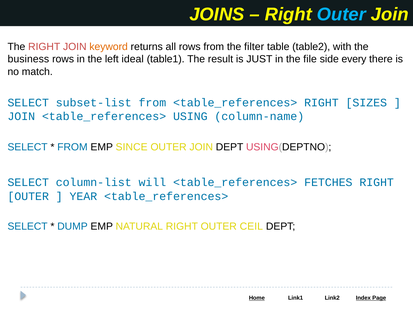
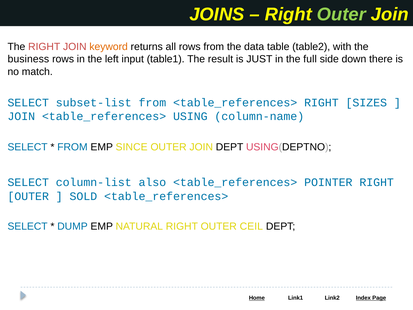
Outer at (341, 14) colour: light blue -> light green
filter: filter -> data
ideal: ideal -> input
file: file -> full
every: every -> down
will: will -> also
FETCHES: FETCHES -> POINTER
YEAR: YEAR -> SOLD
